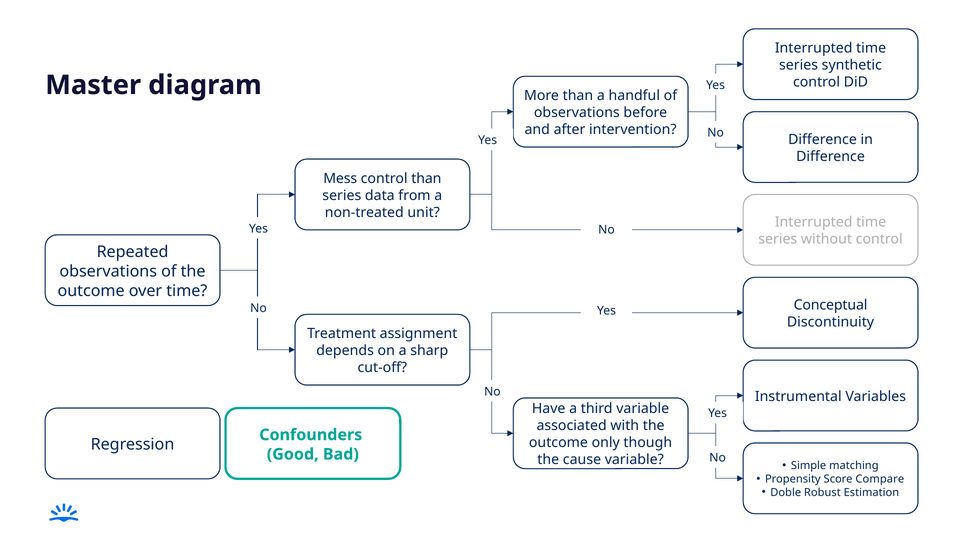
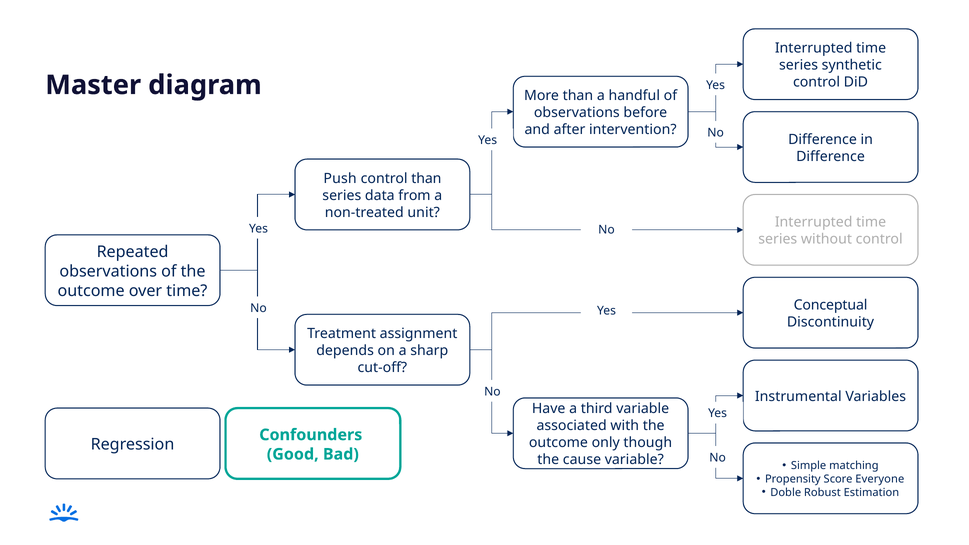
Mess: Mess -> Push
Compare: Compare -> Everyone
